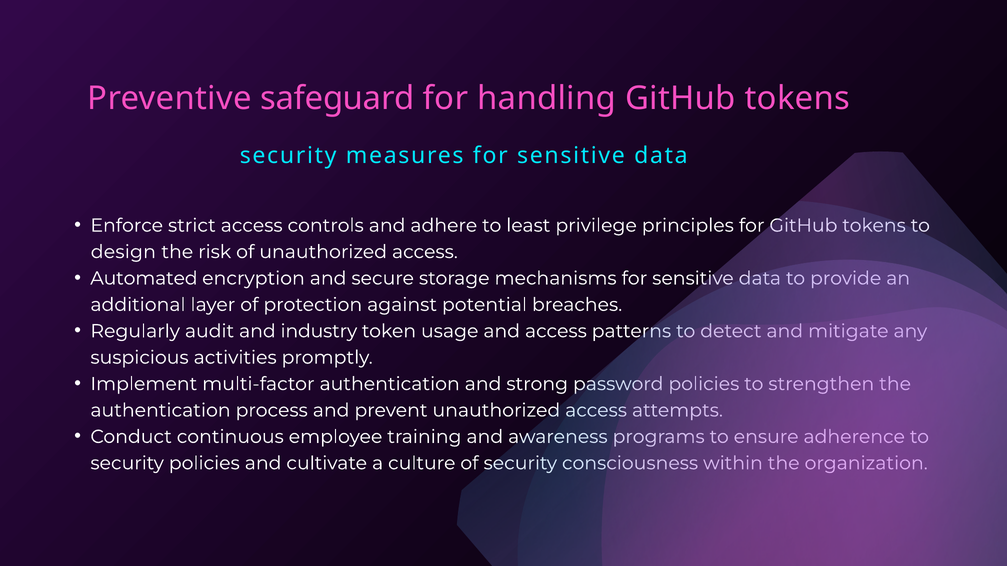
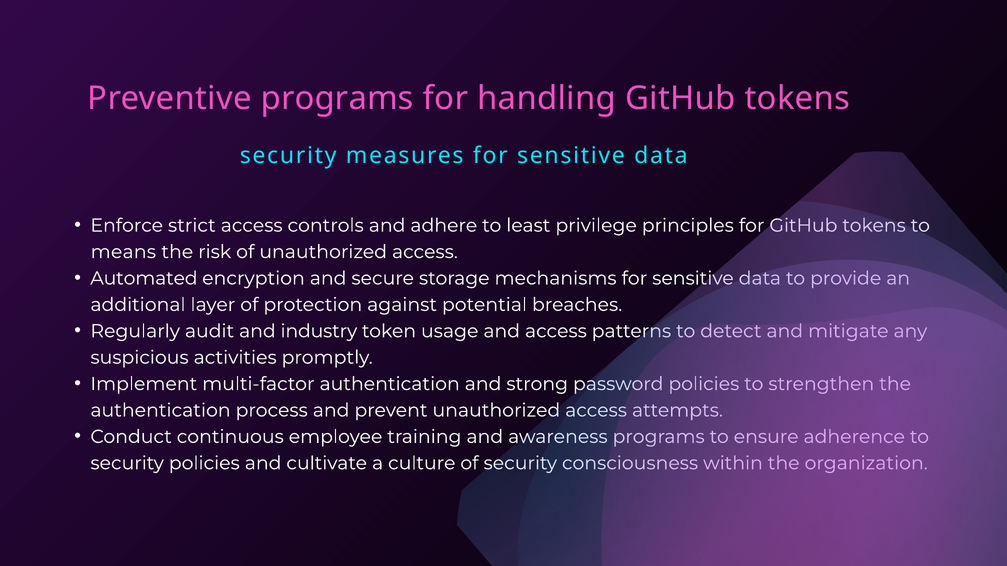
Preventive safeguard: safeguard -> programs
design: design -> means
